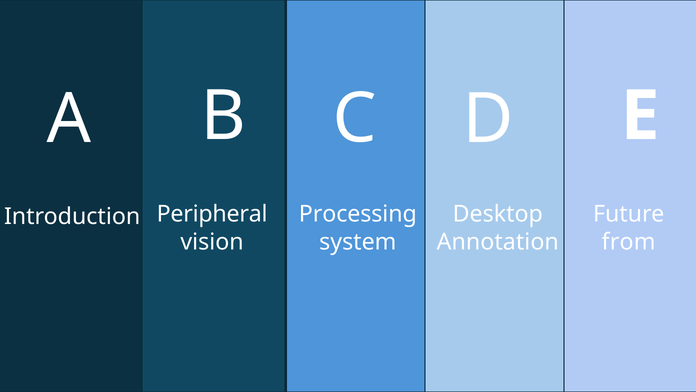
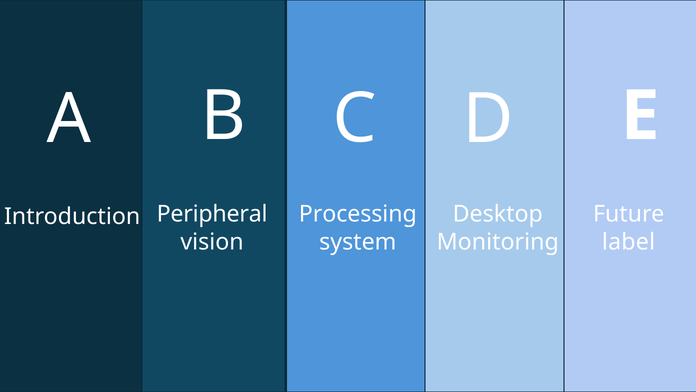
from: from -> label
Annotation: Annotation -> Monitoring
